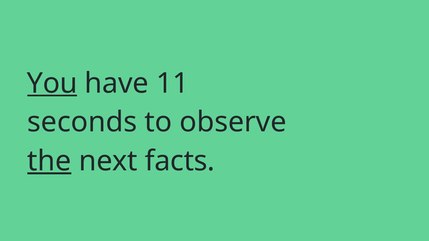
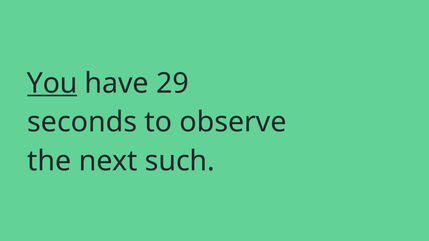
11: 11 -> 29
the underline: present -> none
facts: facts -> such
